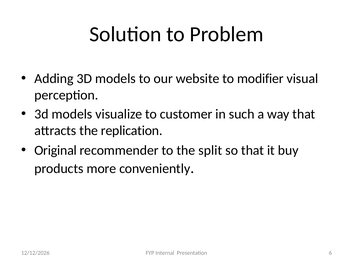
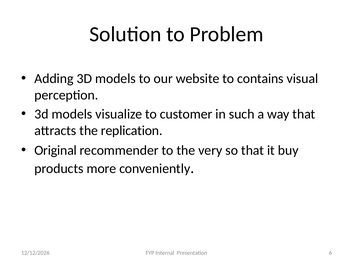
modifier: modifier -> contains
split: split -> very
